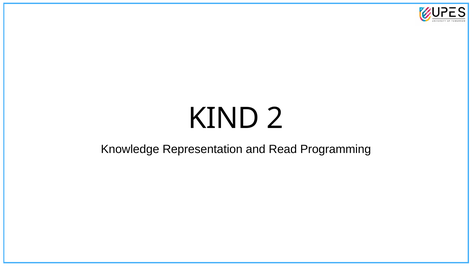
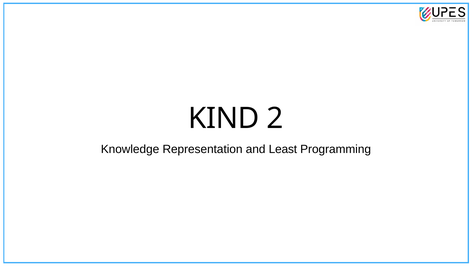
Read: Read -> Least
